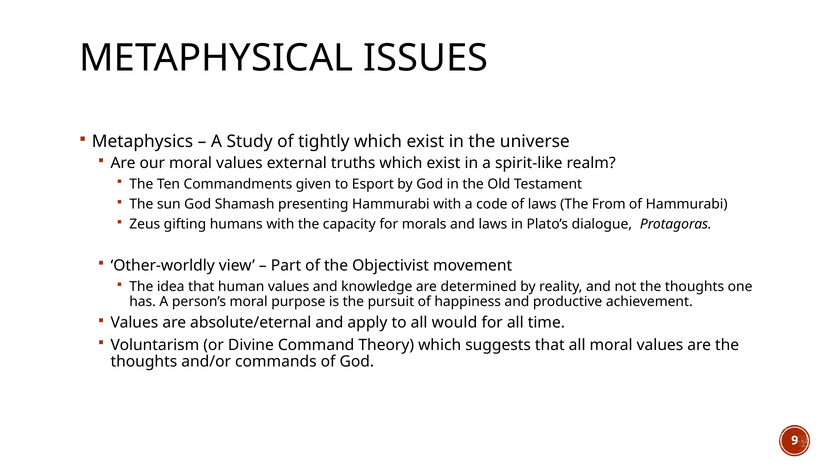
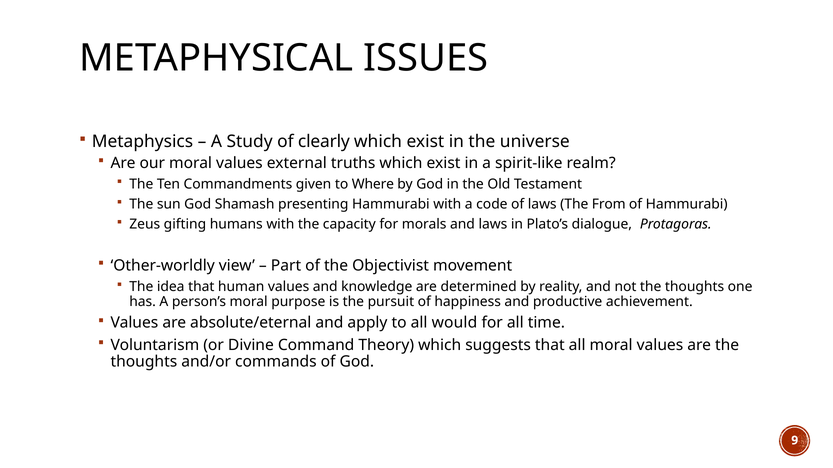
tightly: tightly -> clearly
Esport: Esport -> Where
